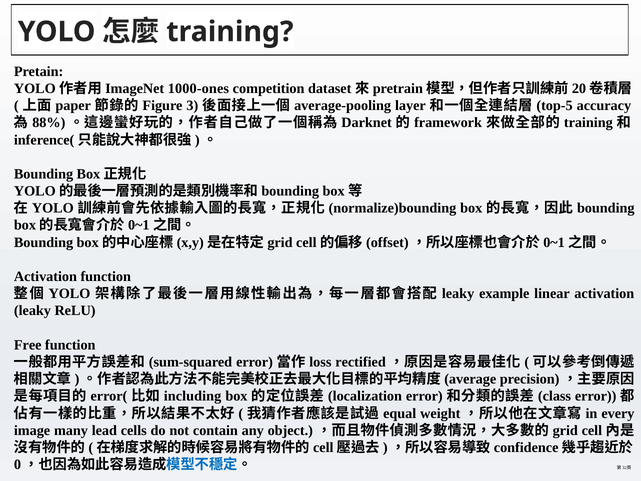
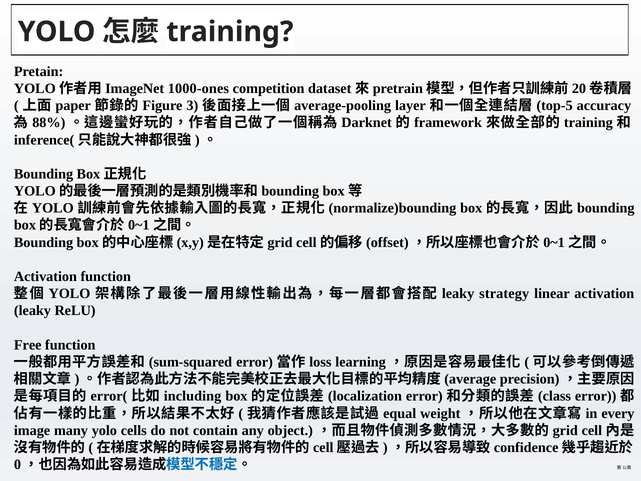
example: example -> strategy
rectified: rectified -> learning
many lead: lead -> yolo
